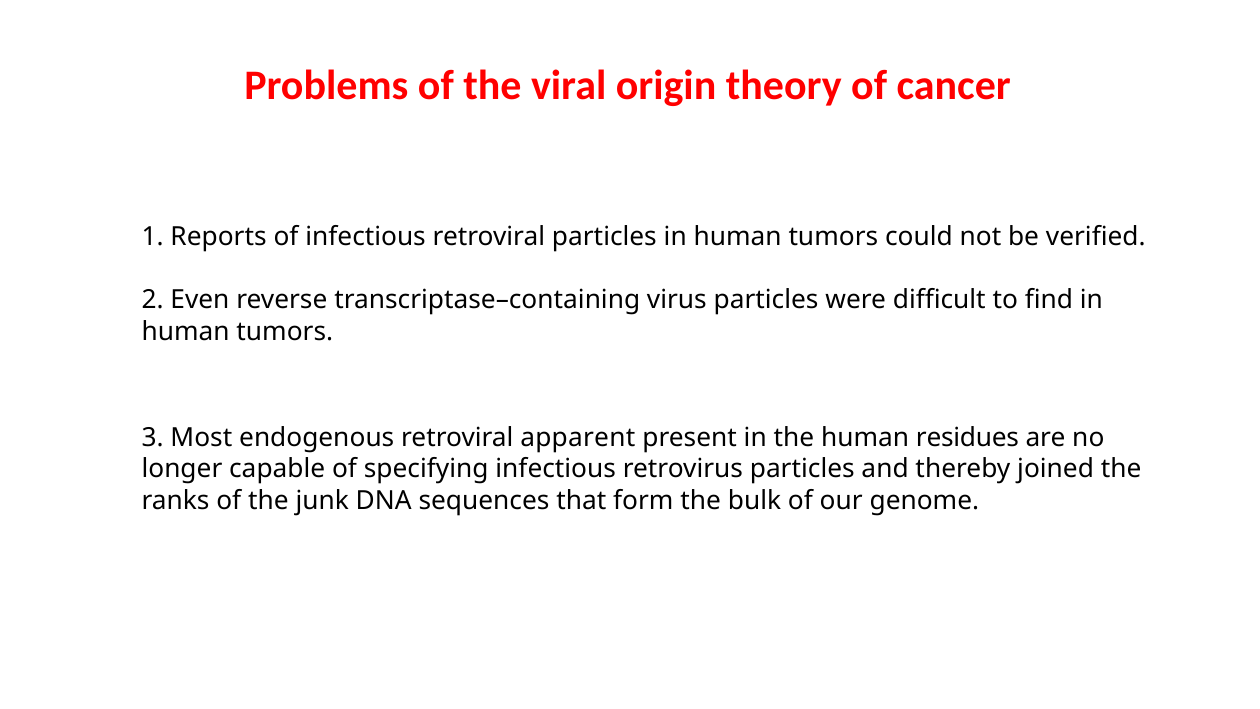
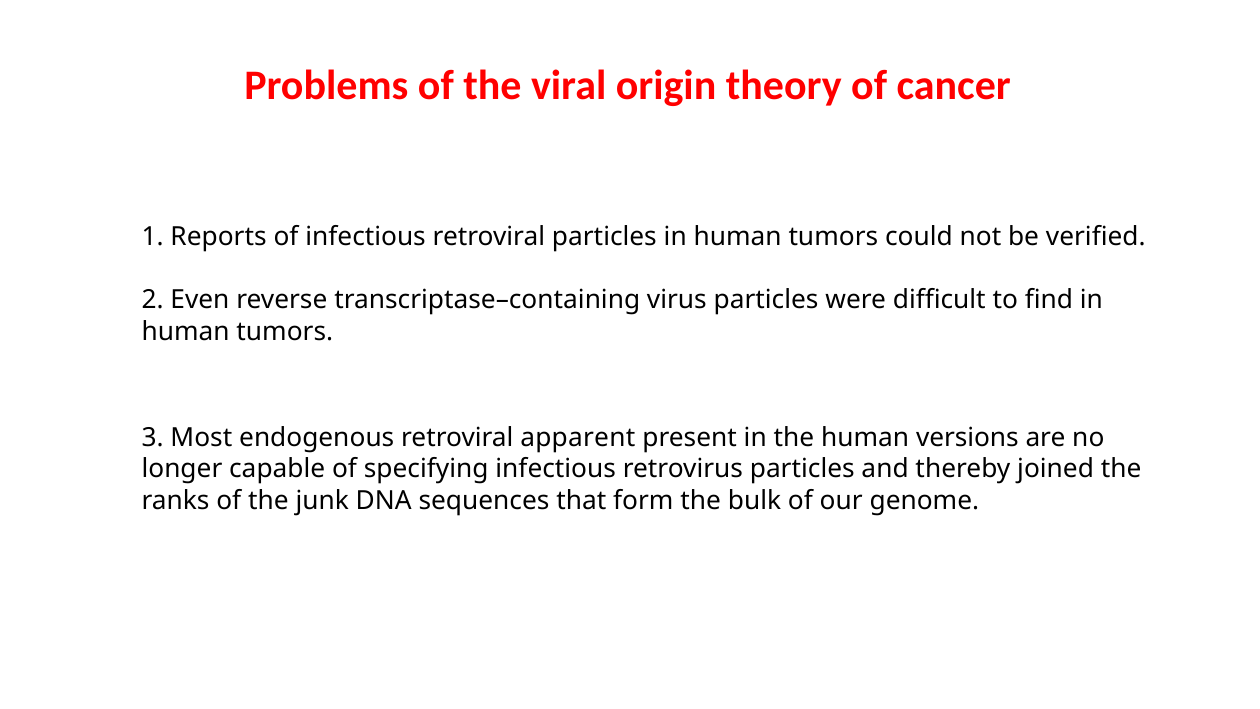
residues: residues -> versions
